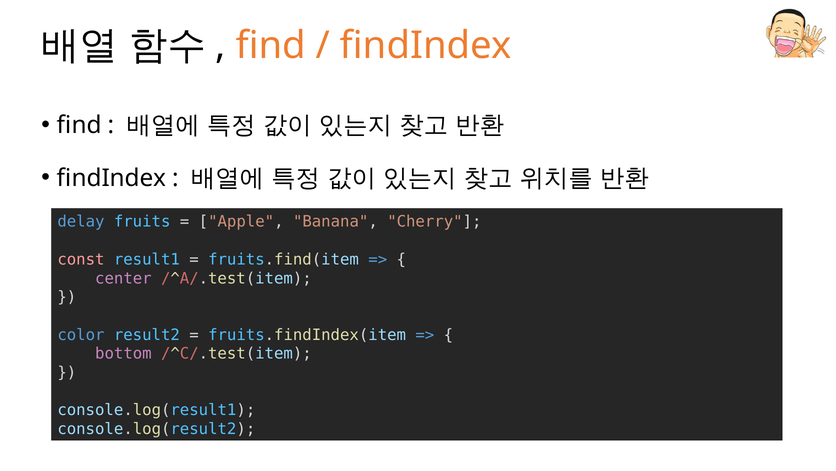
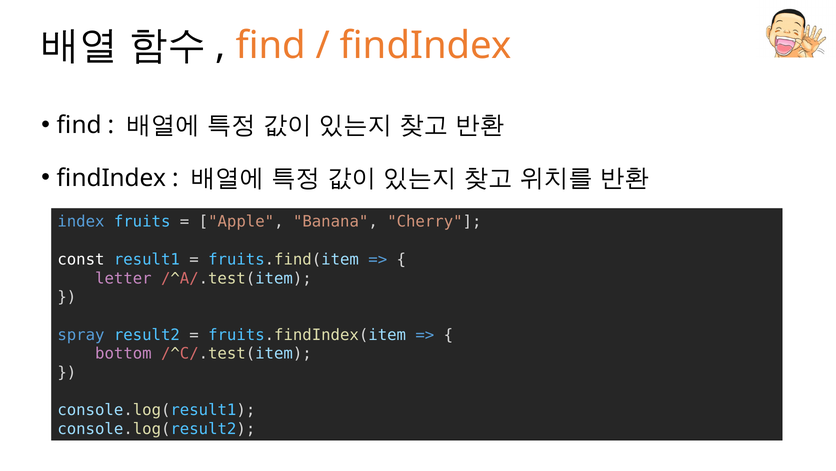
delay: delay -> index
const colour: pink -> white
center: center -> letter
color: color -> spray
